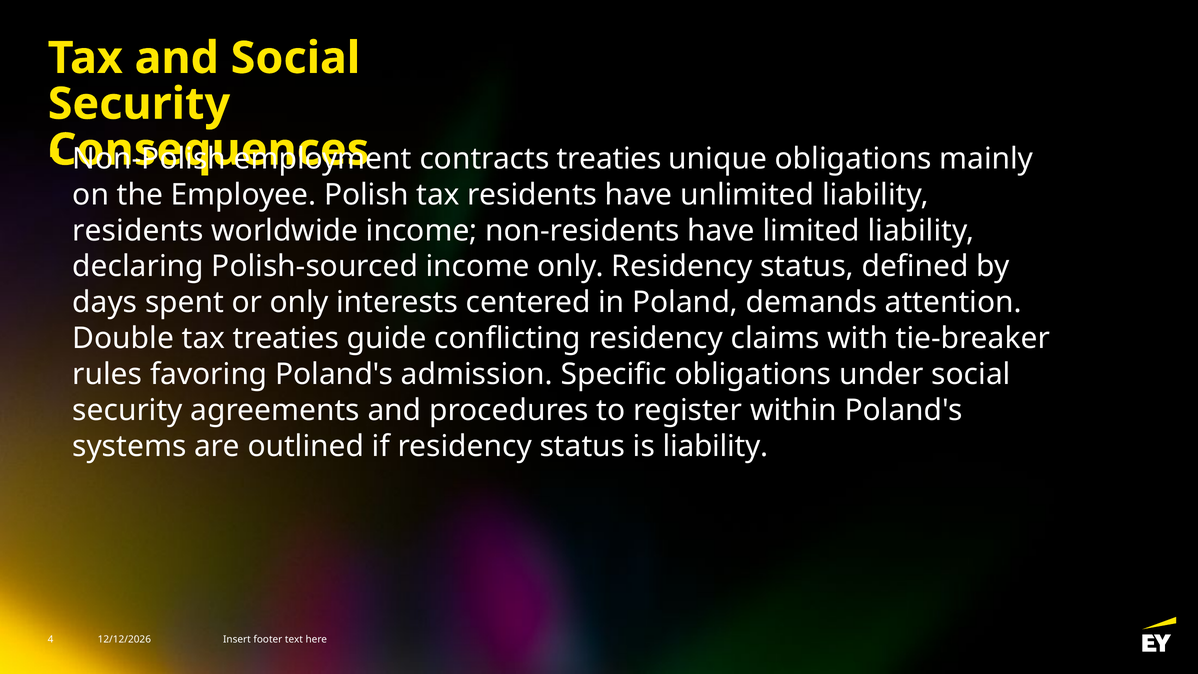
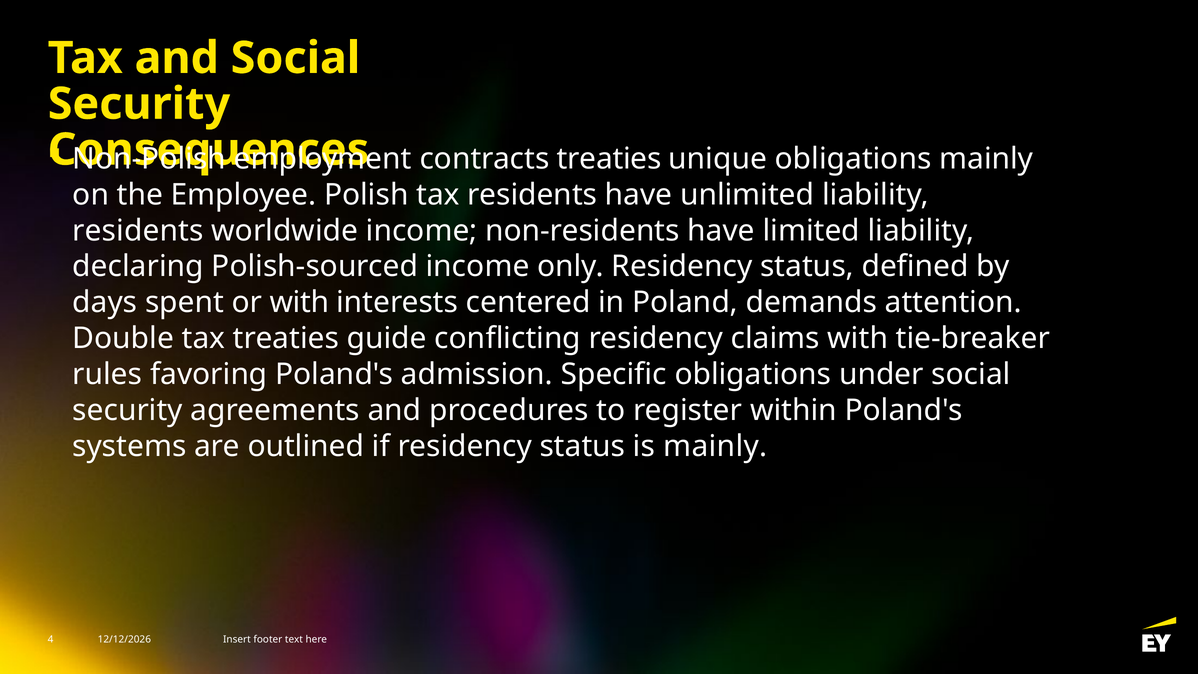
or only: only -> with
is liability: liability -> mainly
